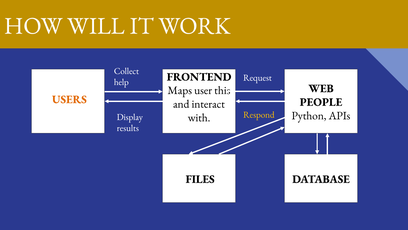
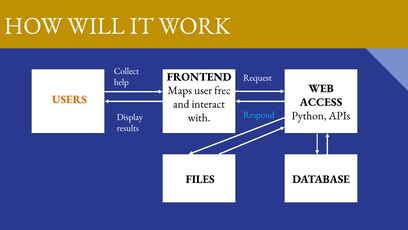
this: this -> free
PEOPLE: PEOPLE -> ACCESS
Respond colour: yellow -> light blue
